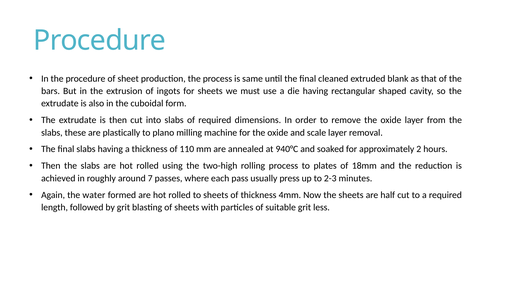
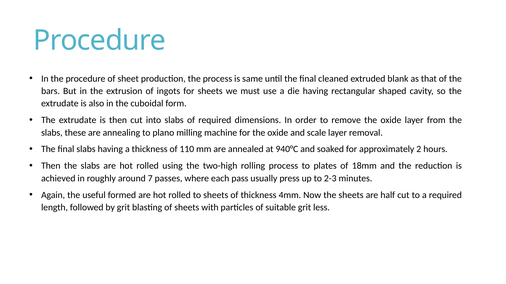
plastically: plastically -> annealing
water: water -> useful
